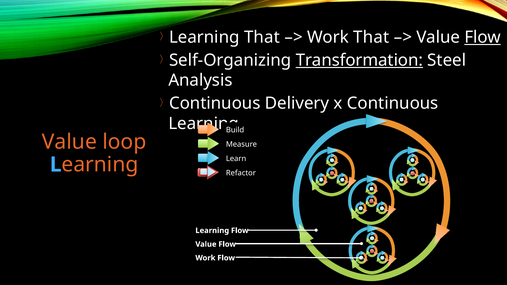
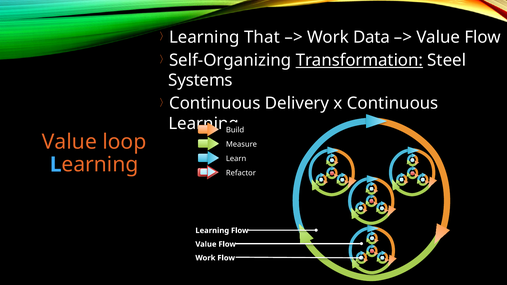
Work That: That -> Data
Flow at (483, 37) underline: present -> none
Analysis: Analysis -> Systems
